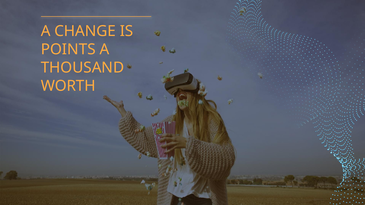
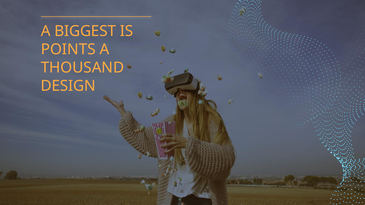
CHANGE: CHANGE -> BIGGEST
WORTH: WORTH -> DESIGN
